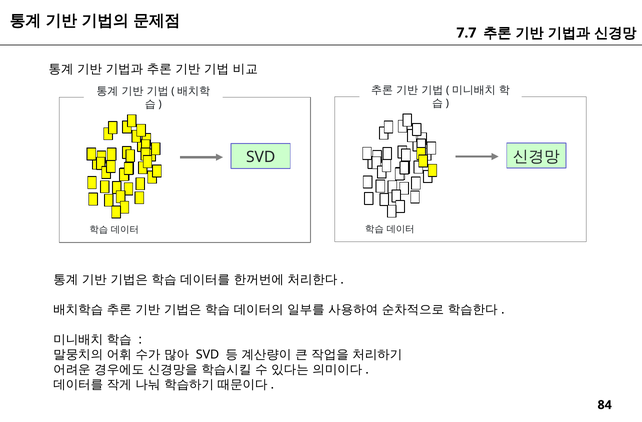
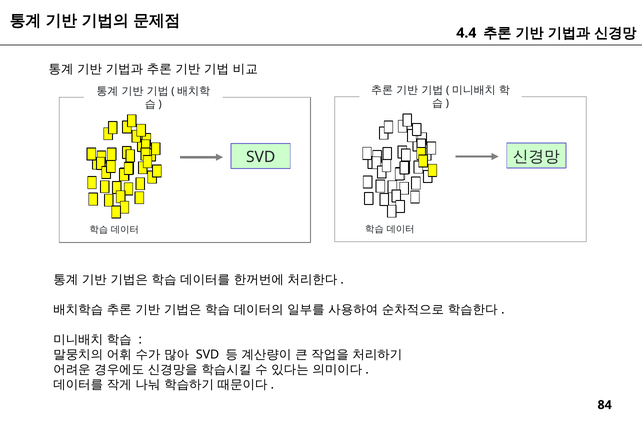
7.7: 7.7 -> 4.4
